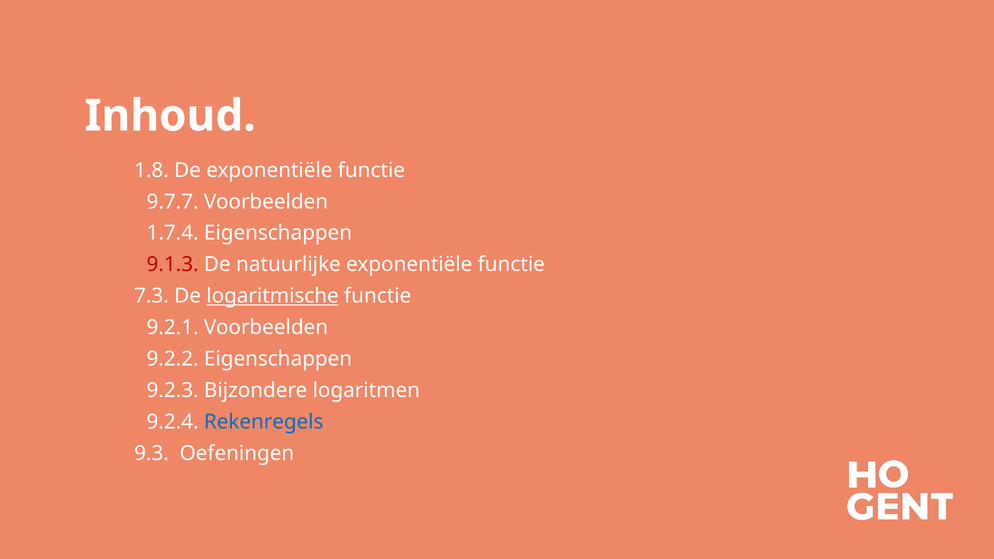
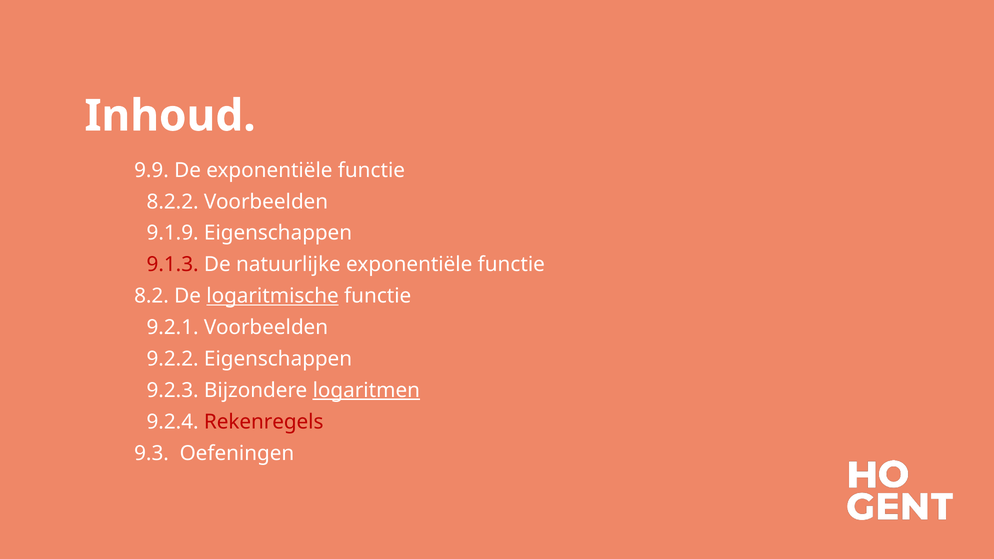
1.8: 1.8 -> 9.9
9.7.7: 9.7.7 -> 8.2.2
1.7.4: 1.7.4 -> 9.1.9
7.3: 7.3 -> 8.2
logaritmen underline: none -> present
Rekenregels colour: blue -> red
